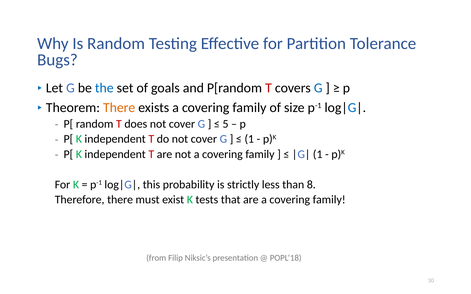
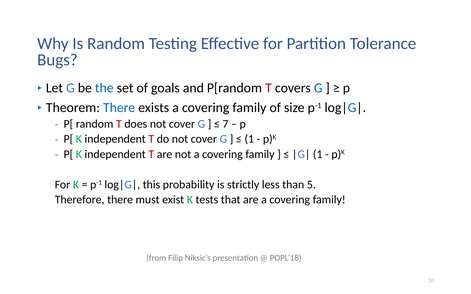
There at (119, 108) colour: orange -> blue
5: 5 -> 7
8: 8 -> 5
